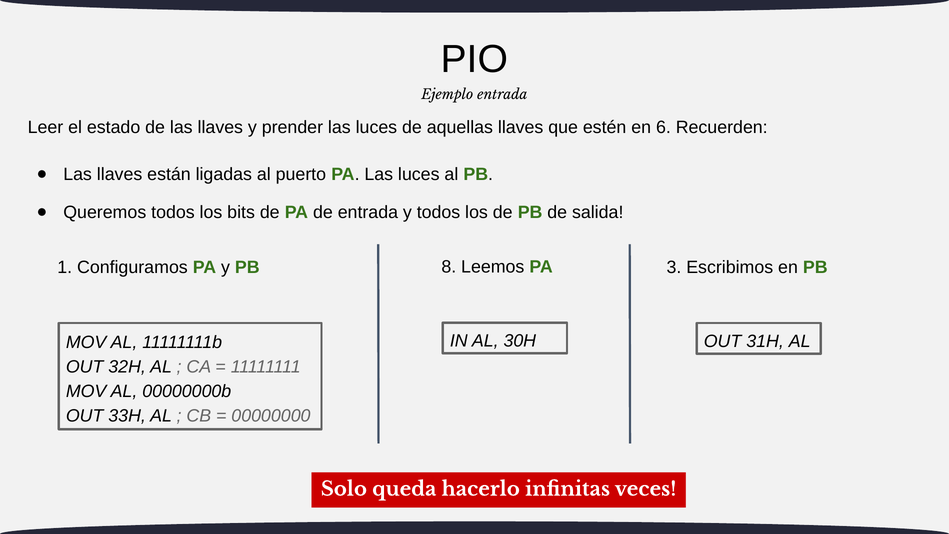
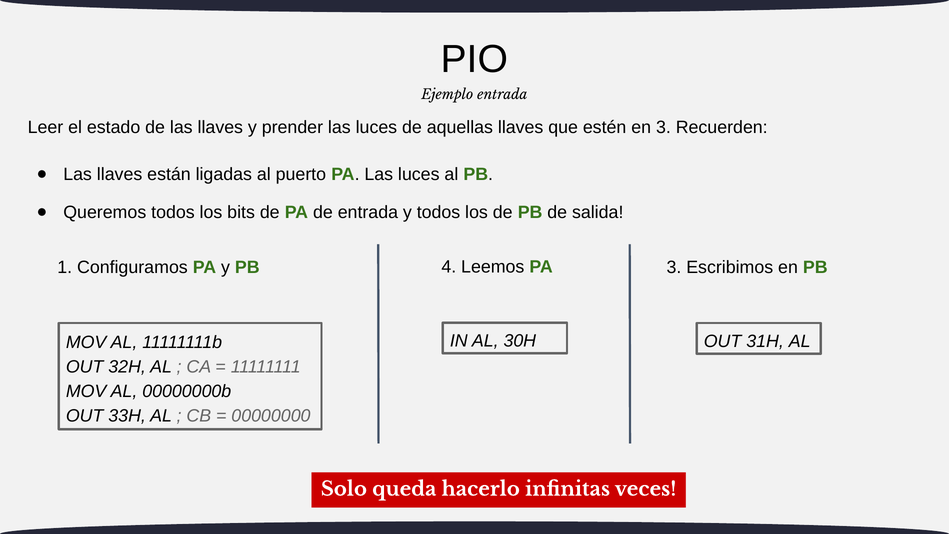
en 6: 6 -> 3
8: 8 -> 4
